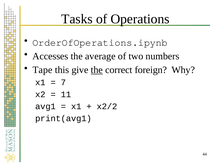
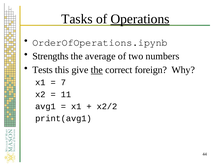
Operations underline: none -> present
Accesses: Accesses -> Strengths
Tape: Tape -> Tests
